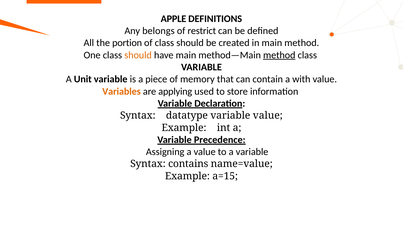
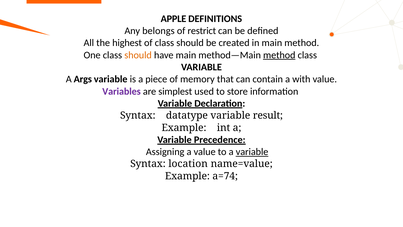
portion: portion -> highest
Unit: Unit -> Args
Variables colour: orange -> purple
applying: applying -> simplest
variable value: value -> result
variable at (252, 152) underline: none -> present
contains: contains -> location
a=15: a=15 -> a=74
